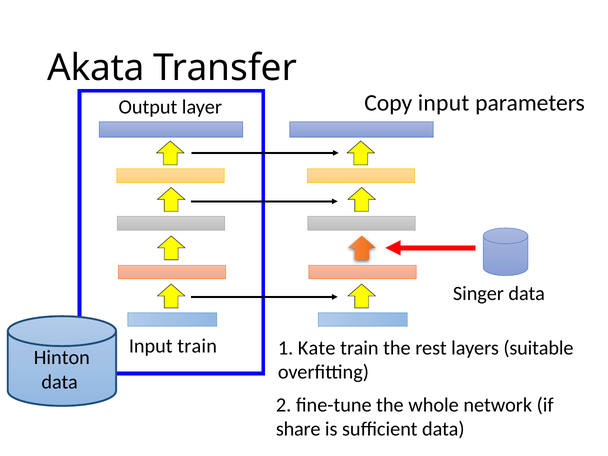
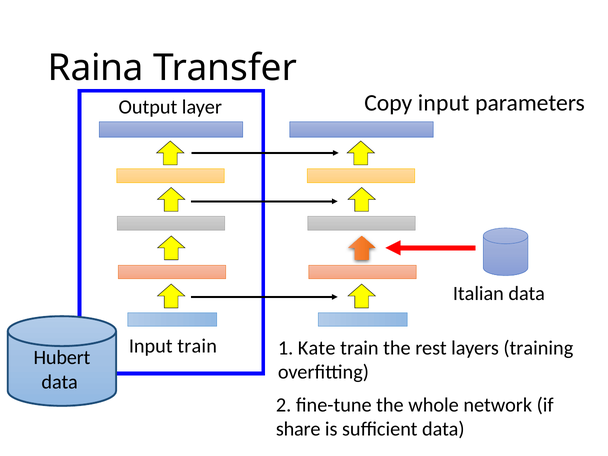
Akata: Akata -> Raina
Singer: Singer -> Italian
suitable: suitable -> training
Hinton: Hinton -> Hubert
